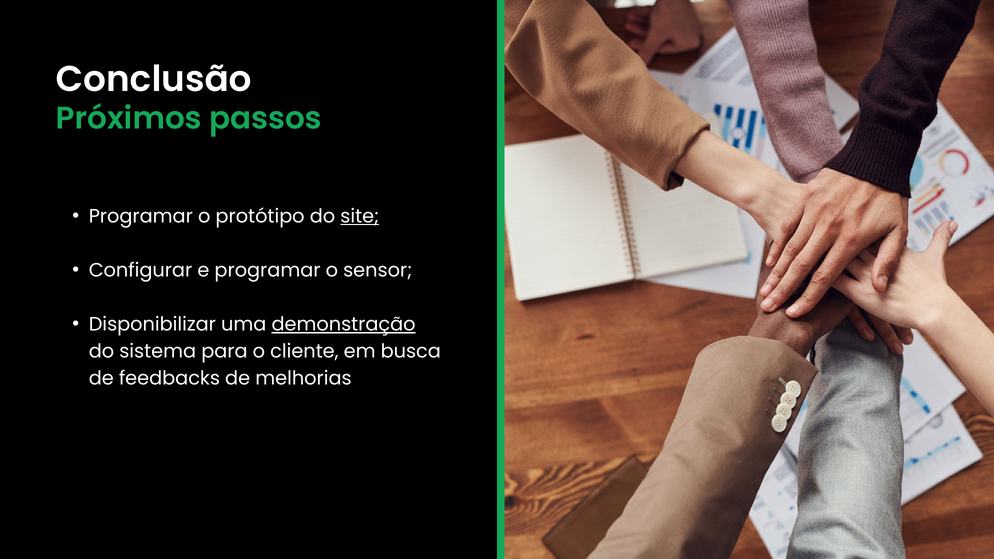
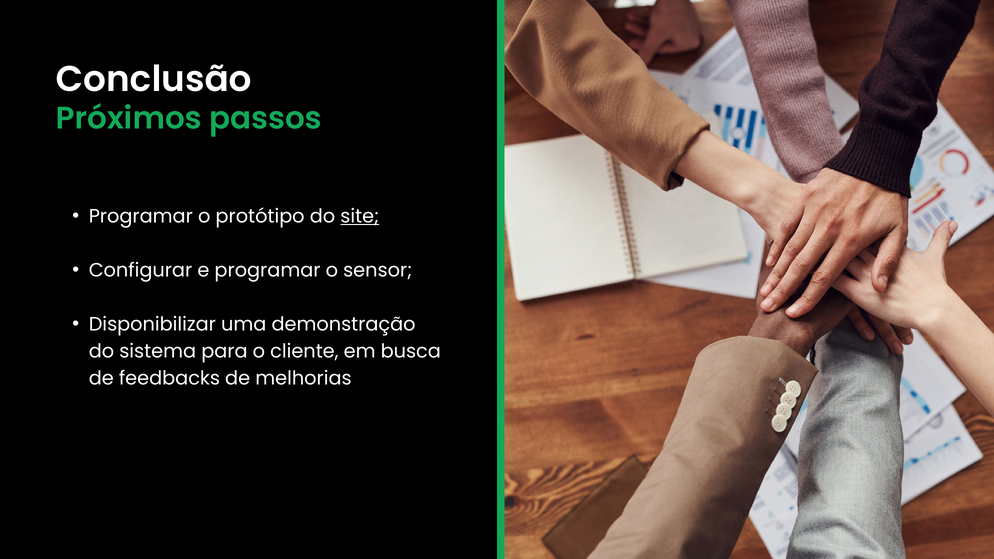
demonstração underline: present -> none
